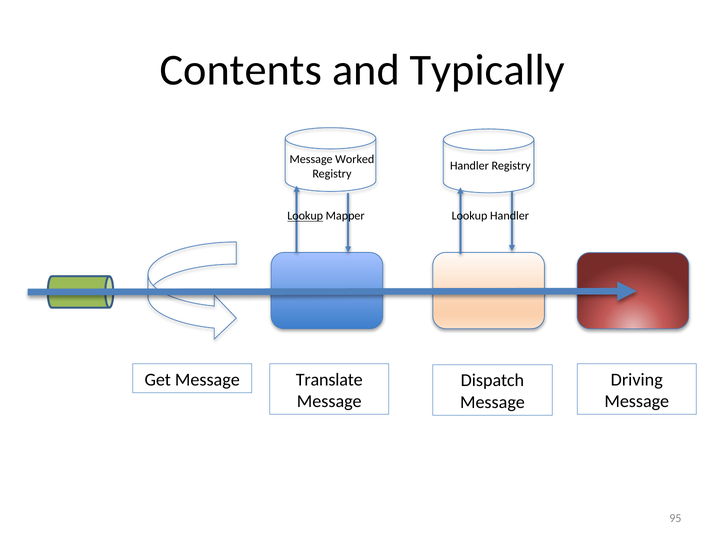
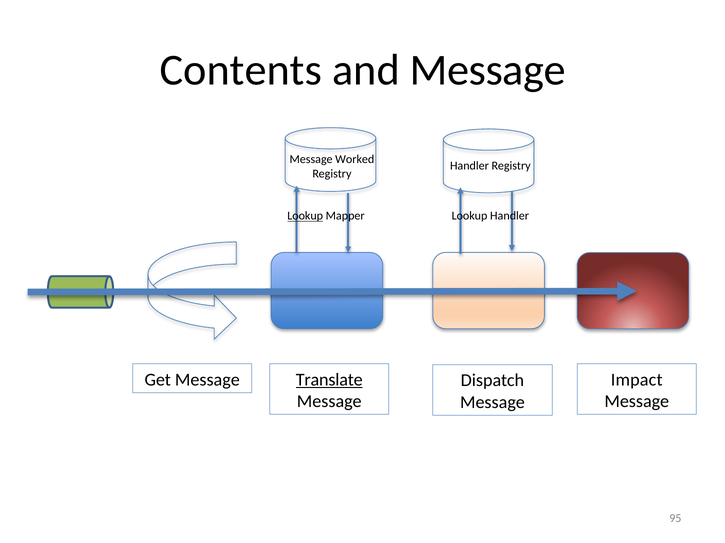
and Typically: Typically -> Message
Translate underline: none -> present
Driving: Driving -> Impact
